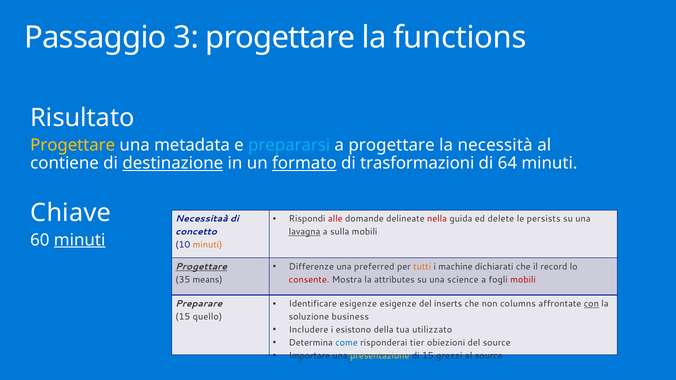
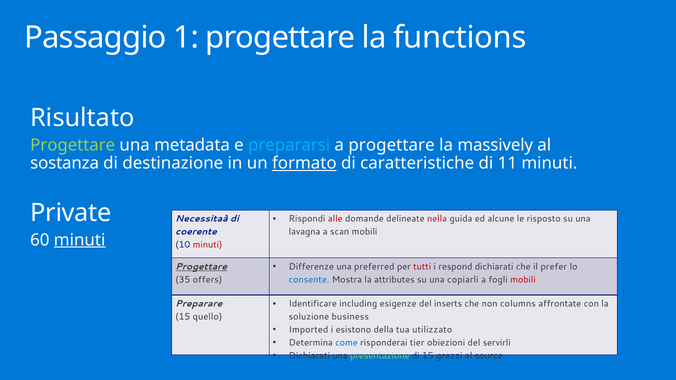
3: 3 -> 1
Progettare at (73, 145) colour: yellow -> light green
necessità: necessità -> massively
contiene: contiene -> sostanza
destinazione underline: present -> none
trasformazioni: trasformazioni -> caratteristiche
64: 64 -> 11
Chiave: Chiave -> Private
delete: delete -> alcune
persists: persists -> risposto
concetto: concetto -> coerente
lavagna underline: present -> none
sulla: sulla -> scan
minuti at (208, 245) colour: orange -> red
tutti colour: orange -> red
machine: machine -> respond
record: record -> prefer
means: means -> offers
consente colour: red -> blue
science: science -> copiarli
Identificare esigenze: esigenze -> including
con underline: present -> none
Includere: Includere -> Imported
del source: source -> servirli
Importare at (309, 356): Importare -> Dichiarati
presentazione colour: yellow -> light green
